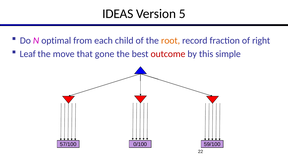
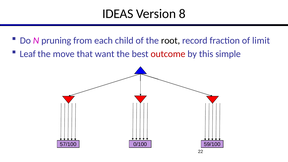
5: 5 -> 8
optimal: optimal -> pruning
root colour: orange -> black
right: right -> limit
gone: gone -> want
